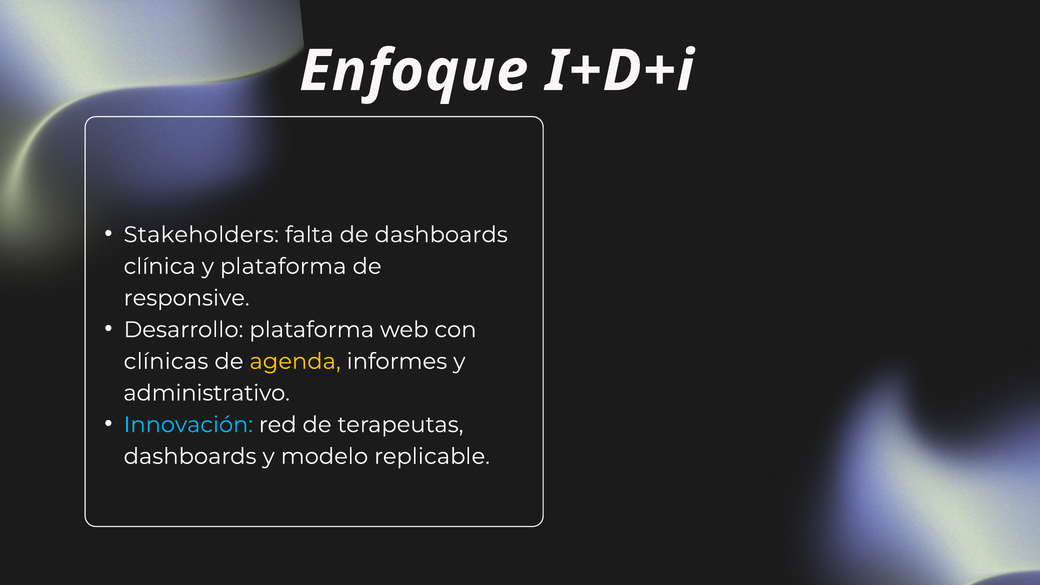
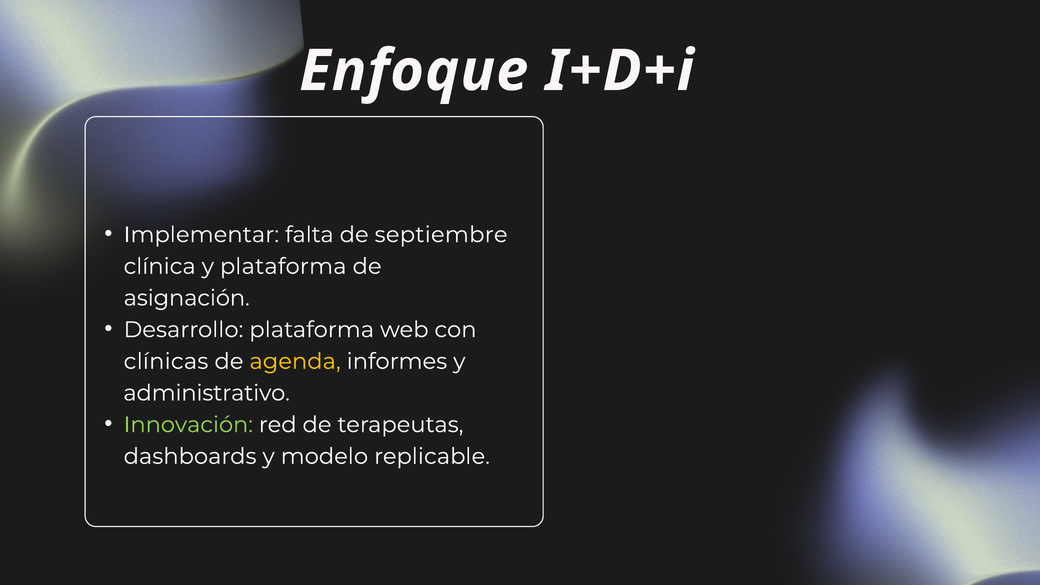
Stakeholders: Stakeholders -> Implementar
de dashboards: dashboards -> septiembre
responsive: responsive -> asignación
Innovación colour: light blue -> light green
